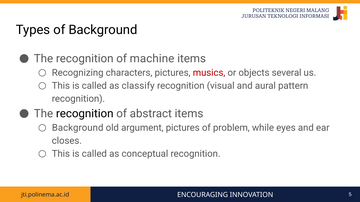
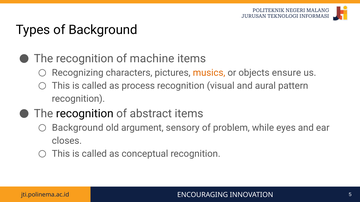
musics colour: red -> orange
several: several -> ensure
classify: classify -> process
argument pictures: pictures -> sensory
